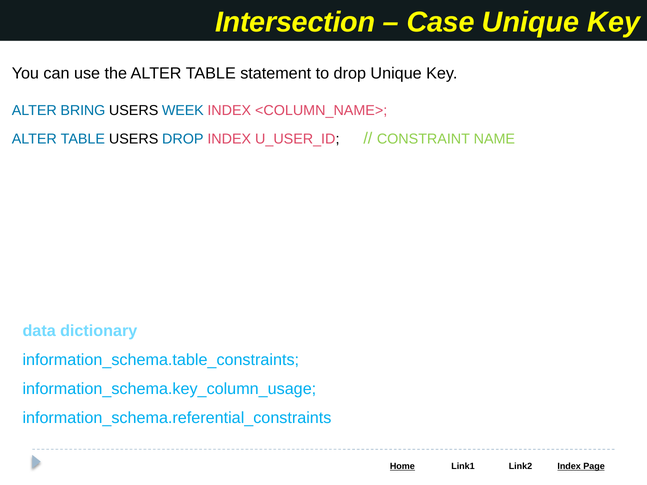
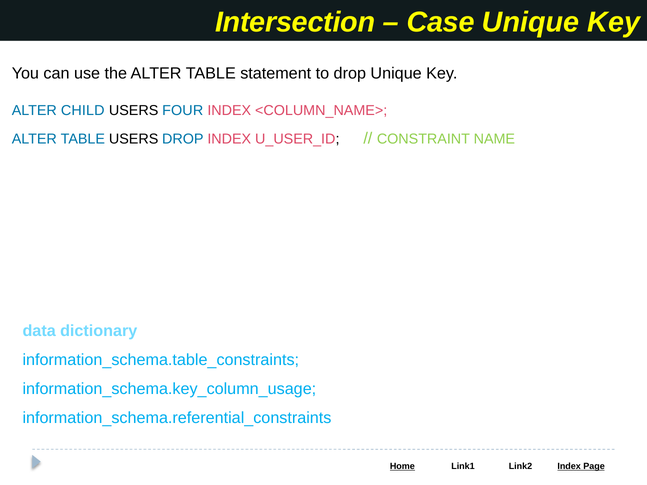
BRING: BRING -> CHILD
WEEK: WEEK -> FOUR
